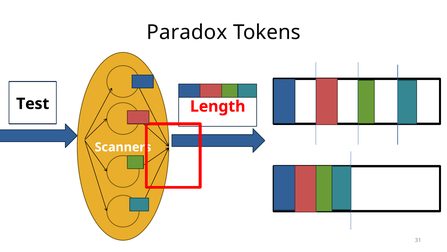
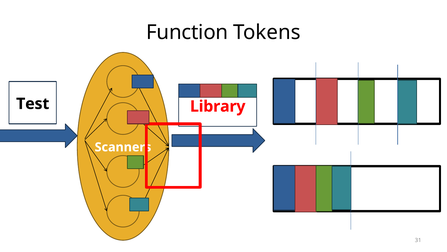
Paradox: Paradox -> Function
Length: Length -> Library
